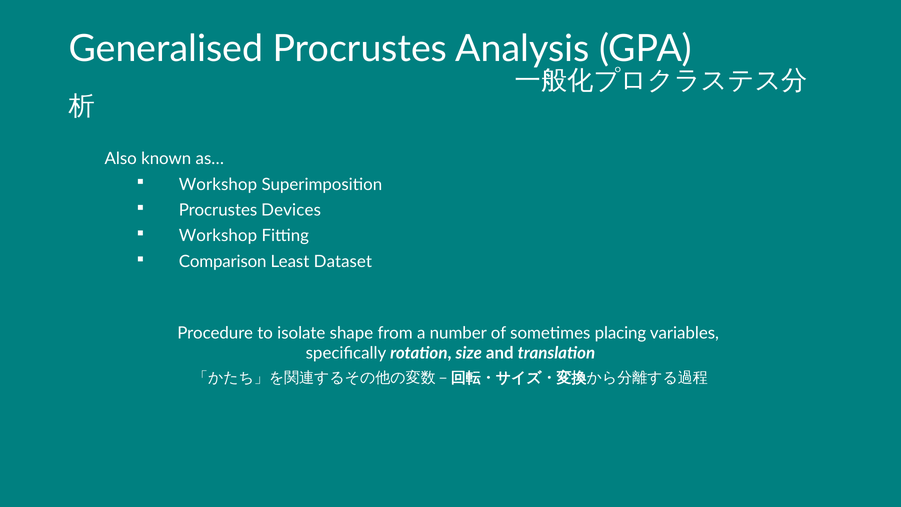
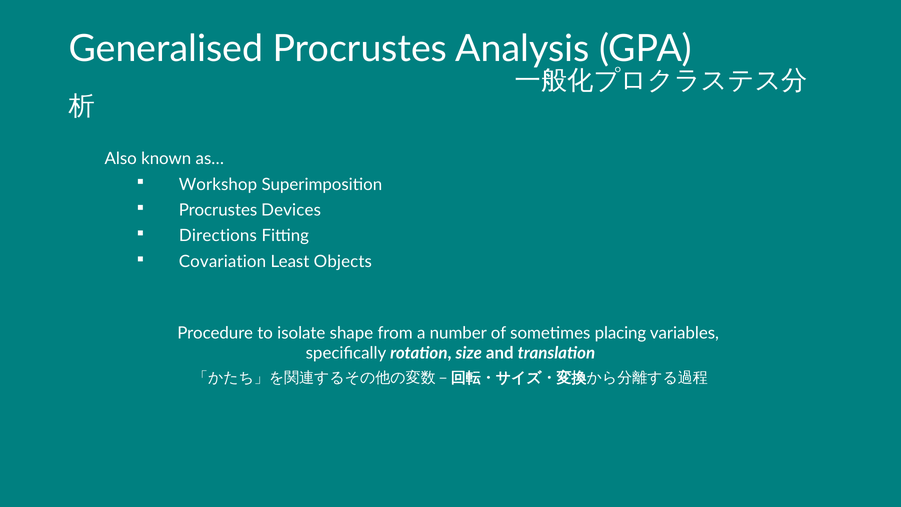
Workshop at (218, 236): Workshop -> Directions
Comparison: Comparison -> Covariation
Dataset: Dataset -> Objects
